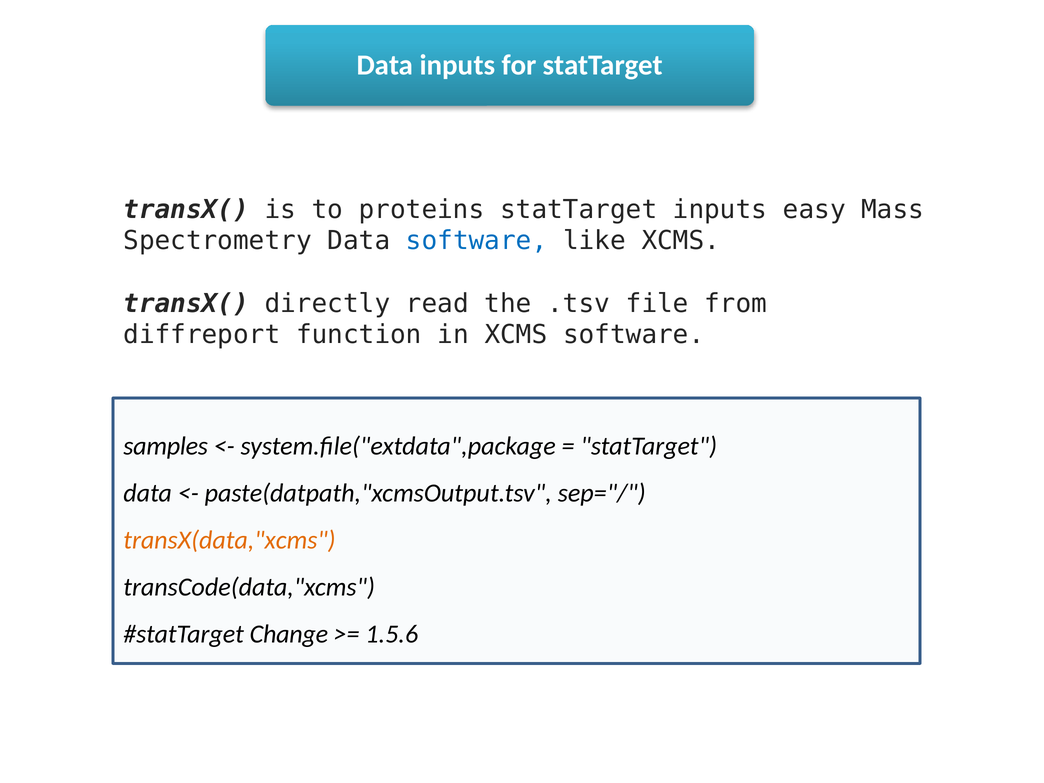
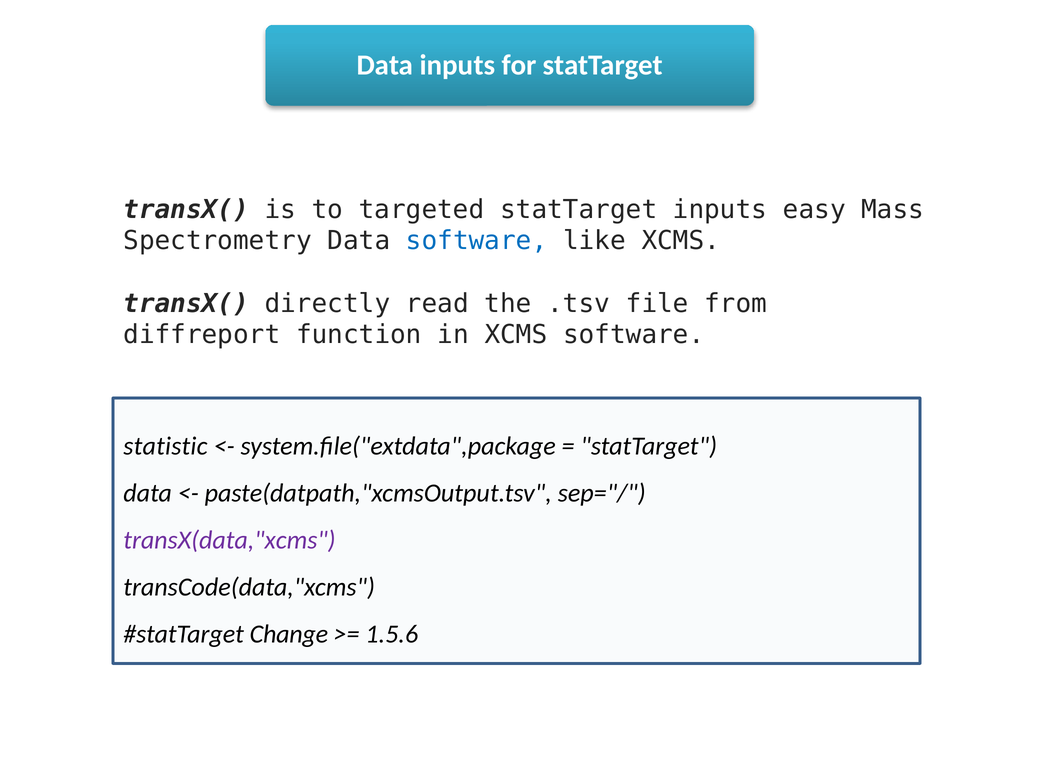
proteins: proteins -> targeted
samples: samples -> statistic
transX(data,"xcms colour: orange -> purple
